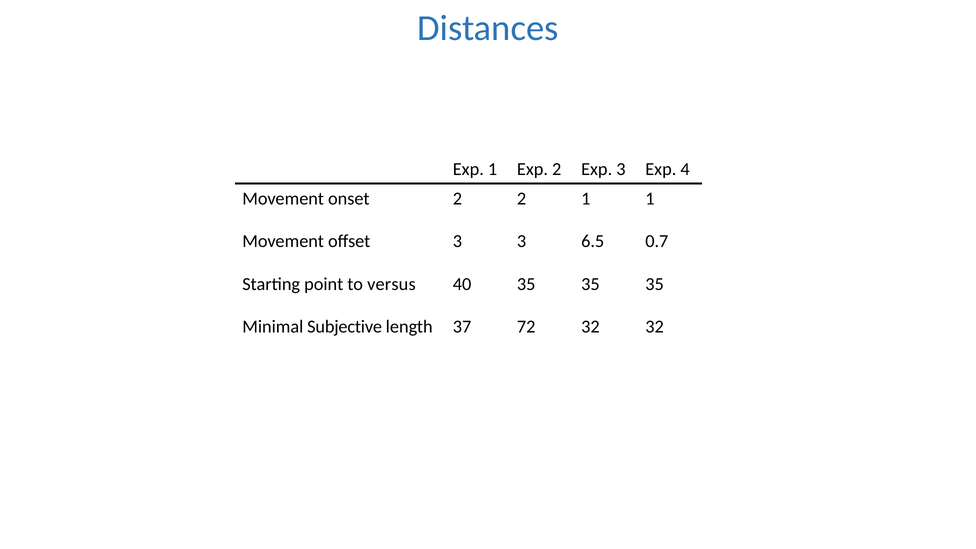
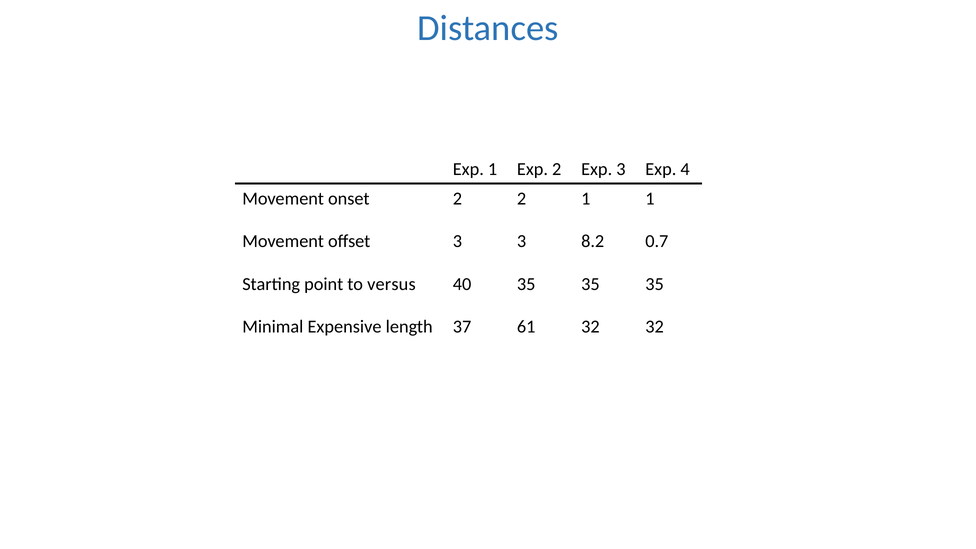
6.5: 6.5 -> 8.2
Subjective: Subjective -> Expensive
72: 72 -> 61
